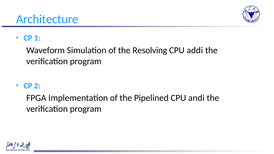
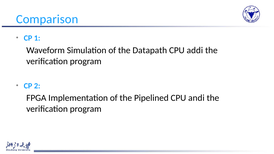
Architecture: Architecture -> Comparison
Resolving: Resolving -> Datapath
